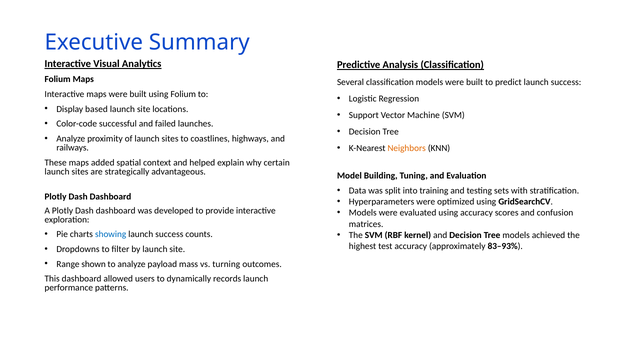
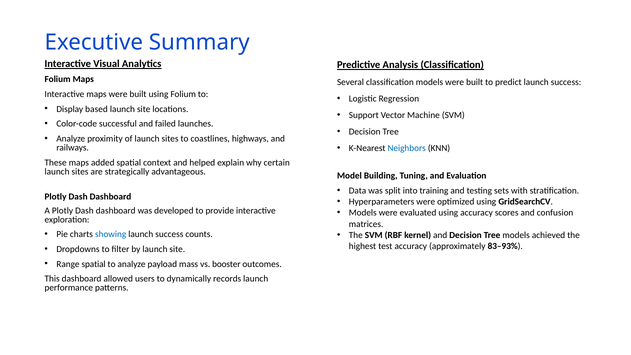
Neighbors colour: orange -> blue
Range shown: shown -> spatial
turning: turning -> booster
